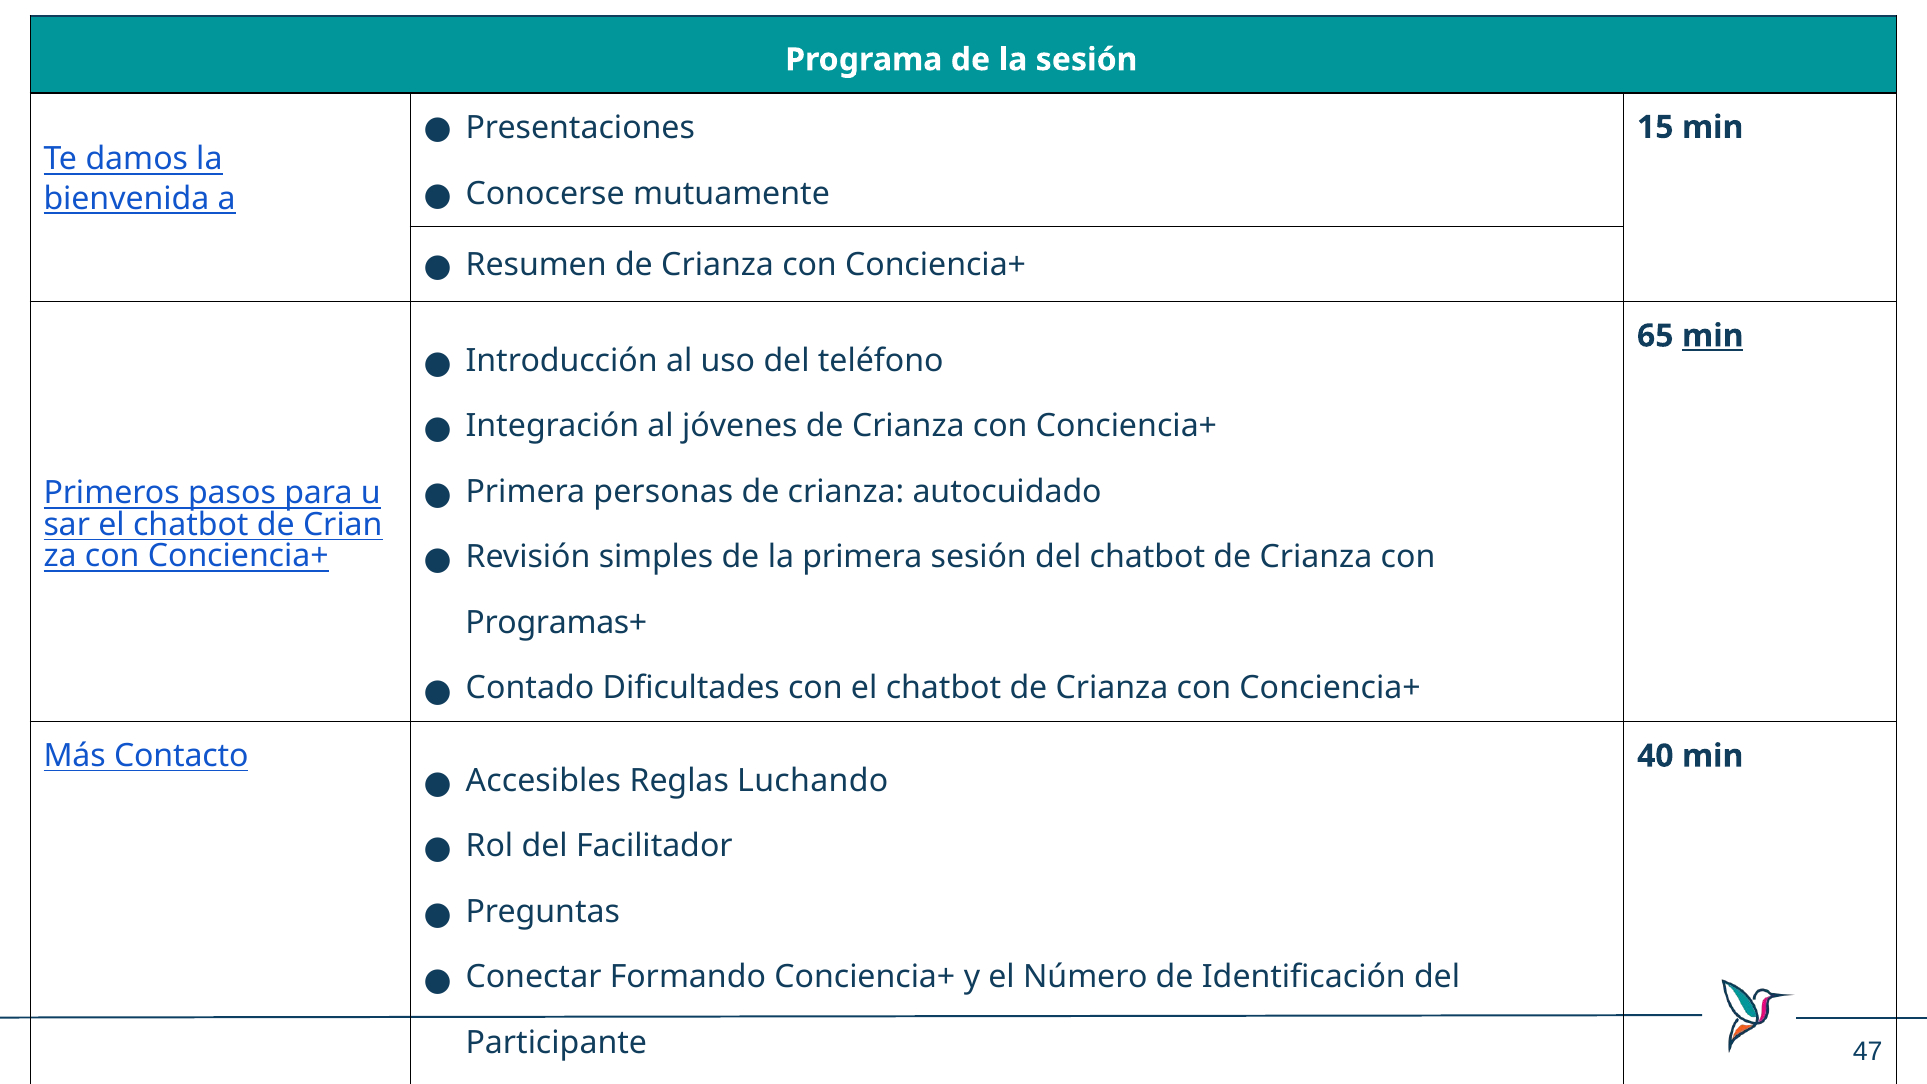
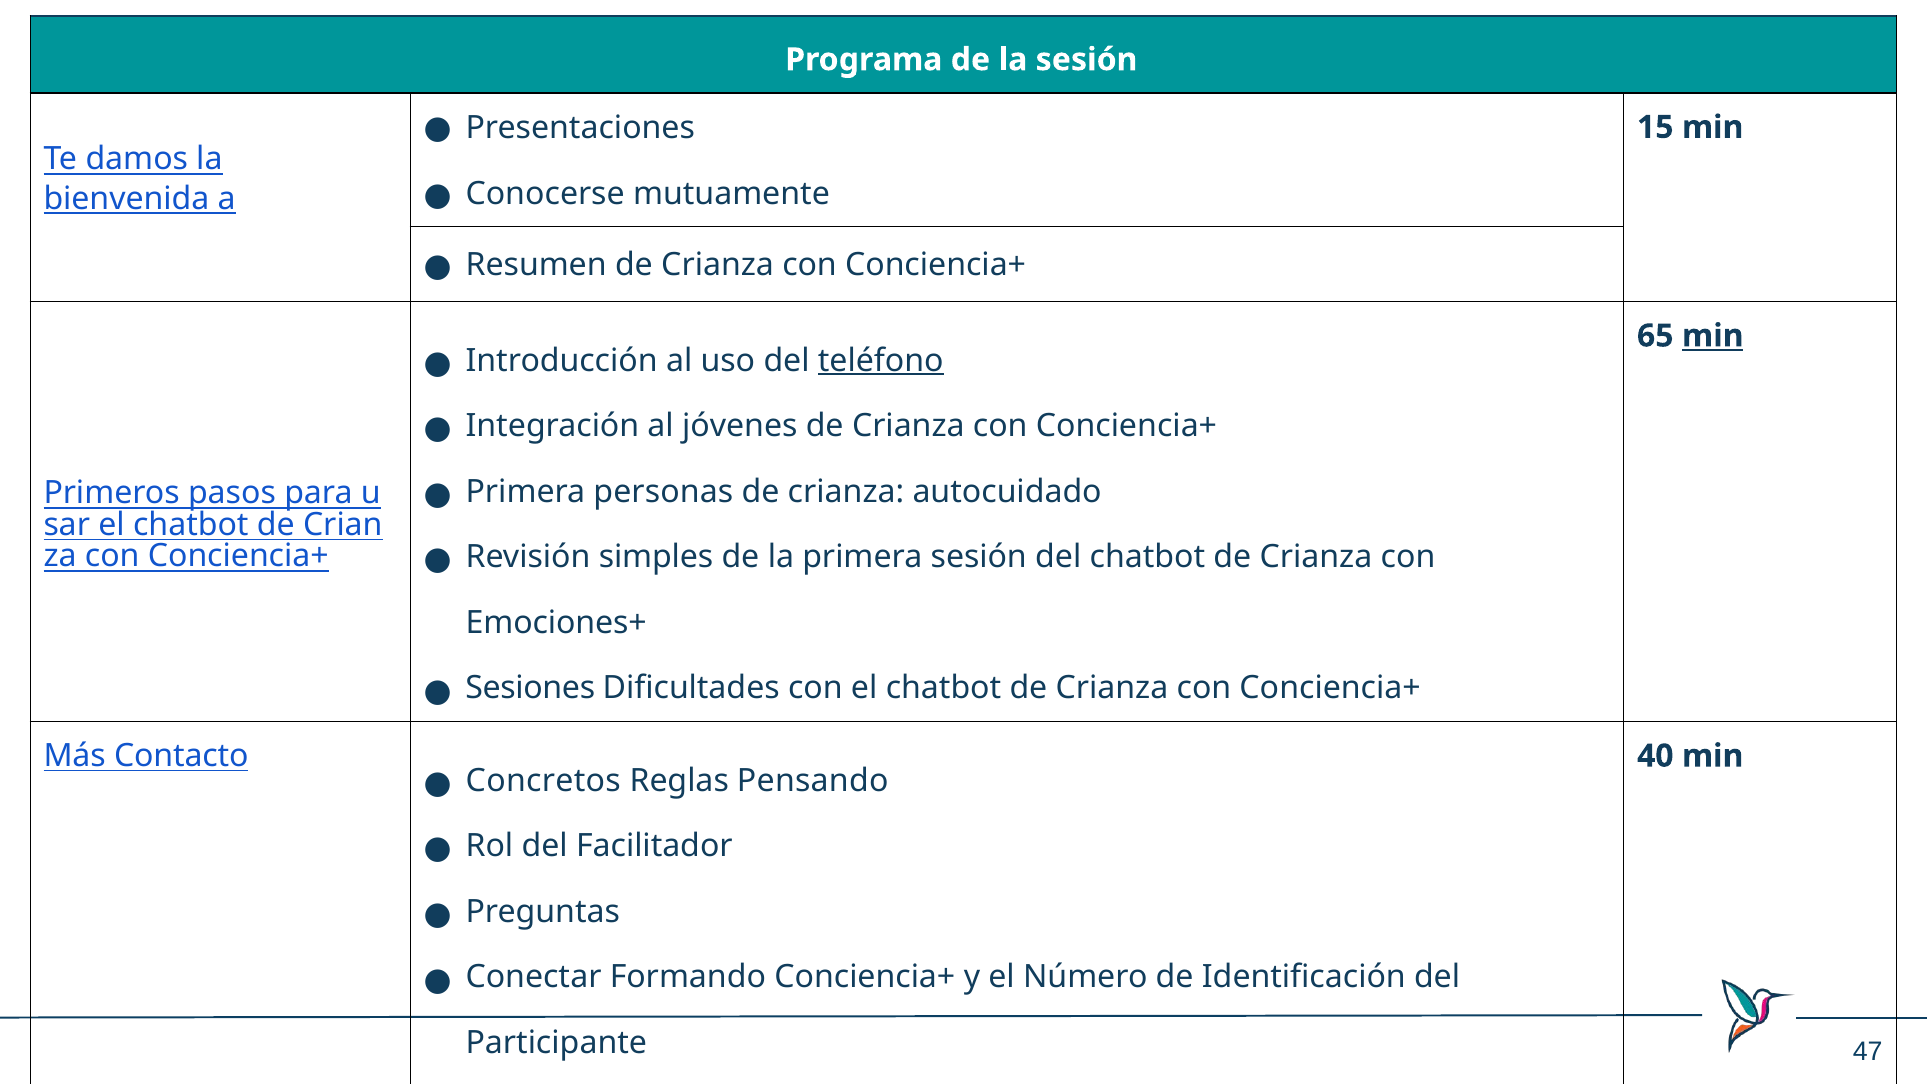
teléfono underline: none -> present
Programas+: Programas+ -> Emociones+
Contado: Contado -> Sesiones
Accesibles: Accesibles -> Concretos
Luchando: Luchando -> Pensando
